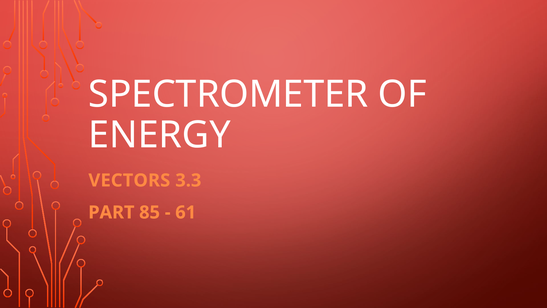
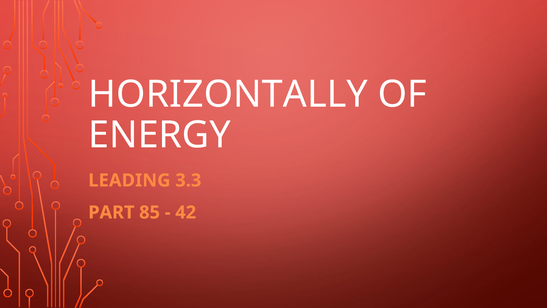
SPECTROMETER: SPECTROMETER -> HORIZONTALLY
VECTORS: VECTORS -> LEADING
61: 61 -> 42
